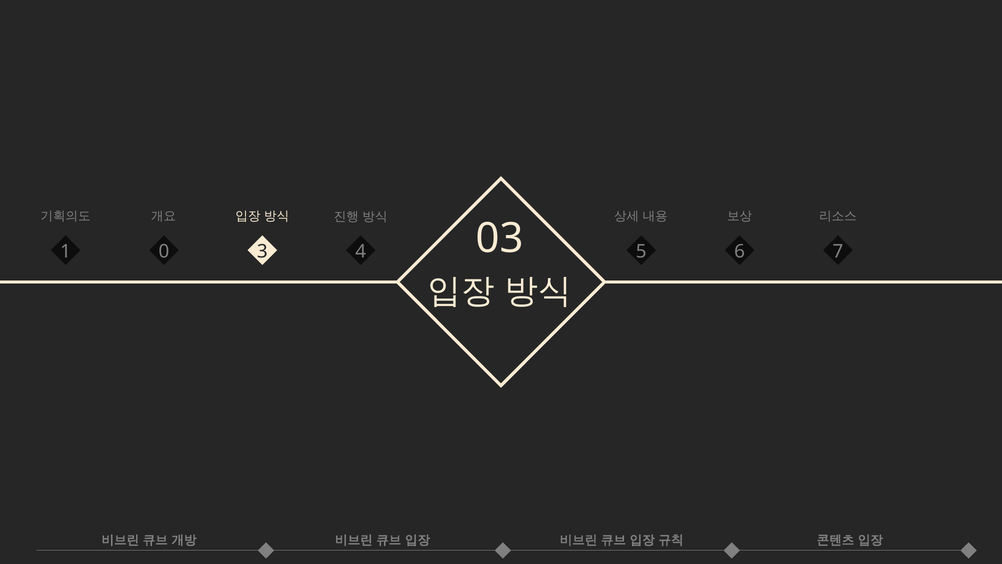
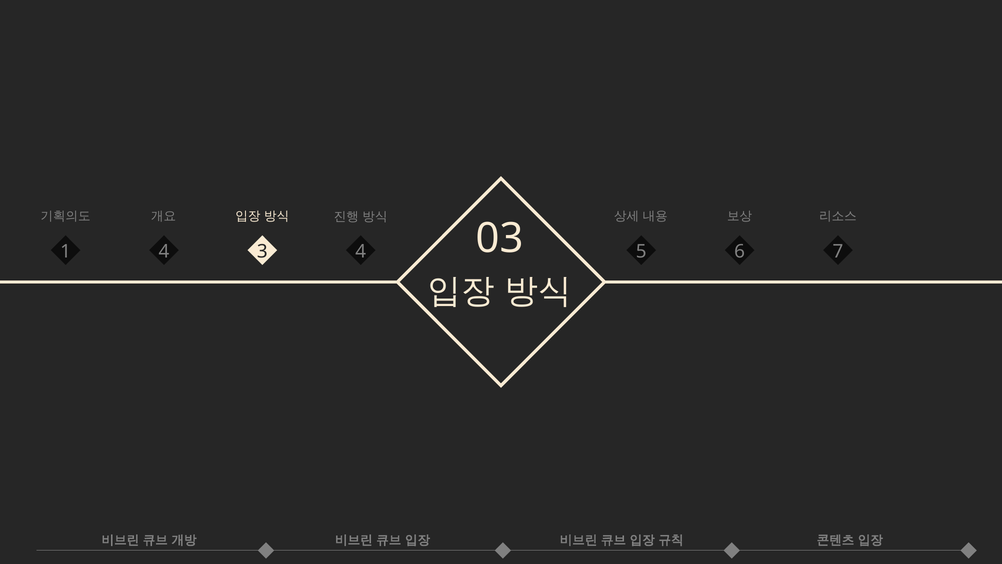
1 0: 0 -> 4
